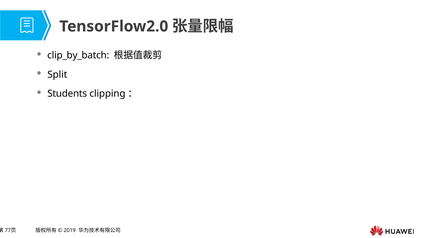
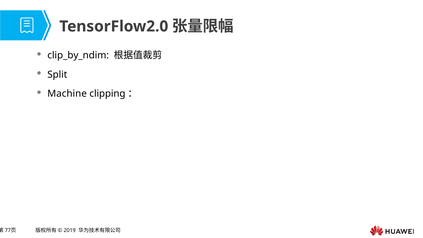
clip_by_batch: clip_by_batch -> clip_by_ndim
Students: Students -> Machine
